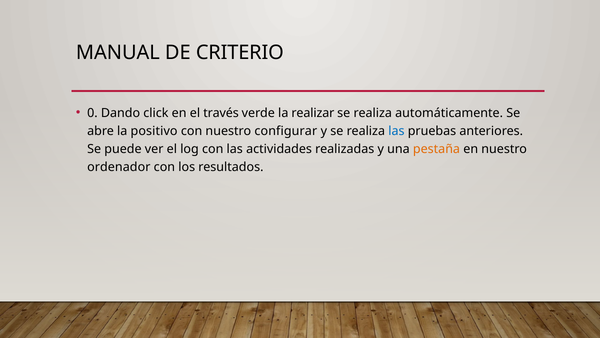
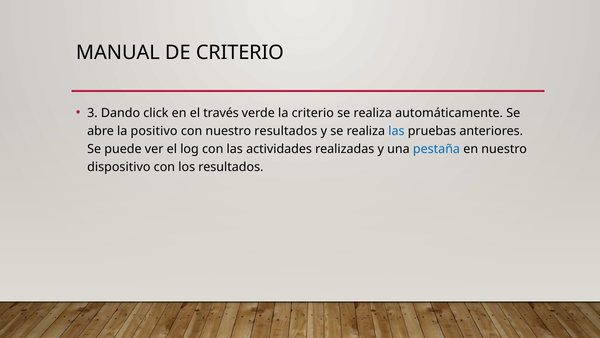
0: 0 -> 3
la realizar: realizar -> criterio
nuestro configurar: configurar -> resultados
pestaña colour: orange -> blue
ordenador: ordenador -> dispositivo
